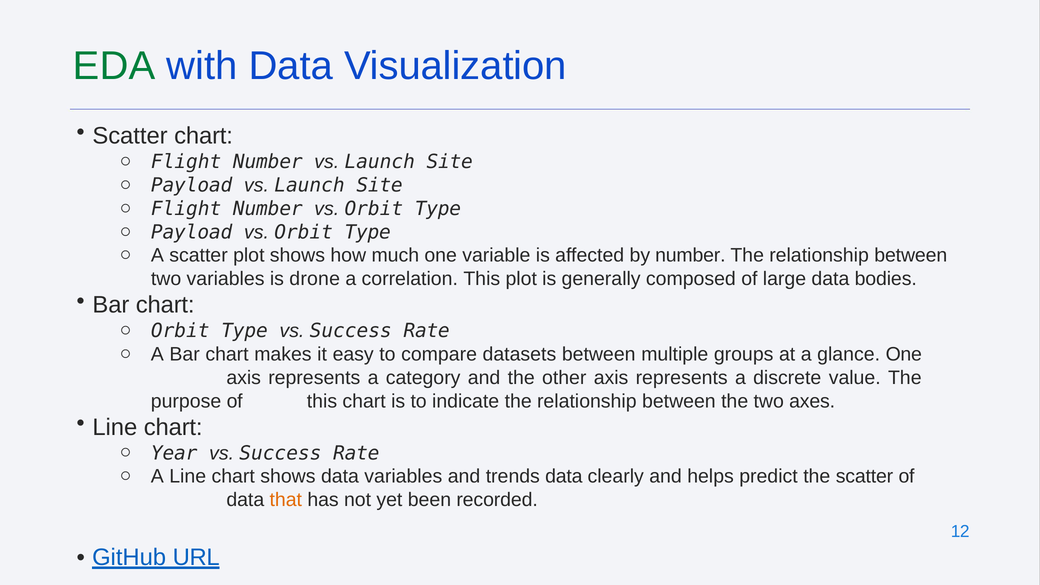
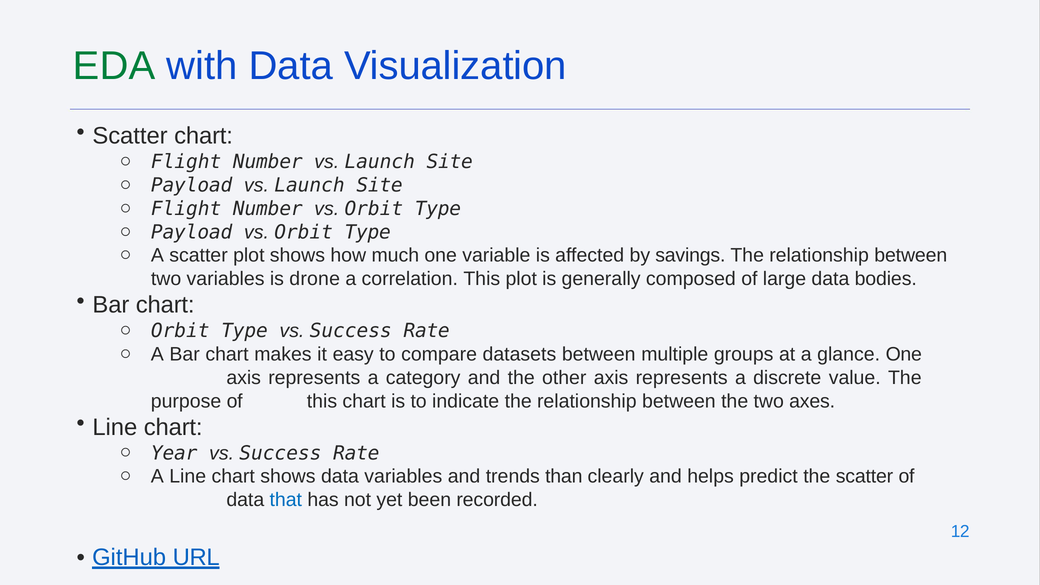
by number: number -> savings
trends data: data -> than
that colour: orange -> blue
